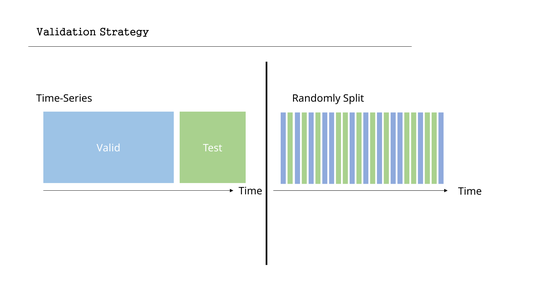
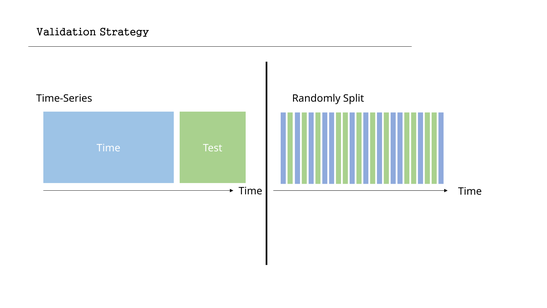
Valid at (108, 148): Valid -> Time
